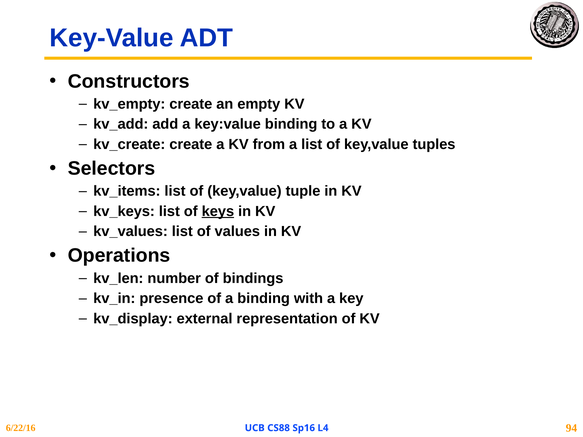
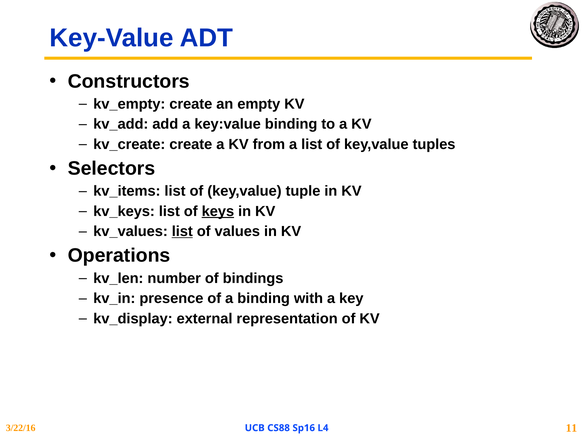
list at (182, 232) underline: none -> present
6/22/16: 6/22/16 -> 3/22/16
94: 94 -> 11
